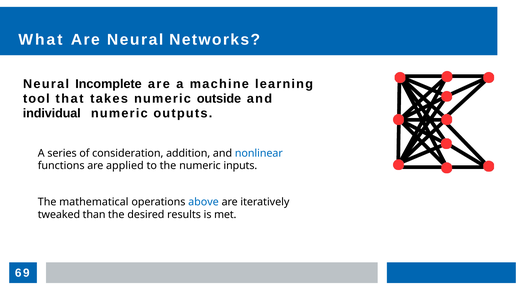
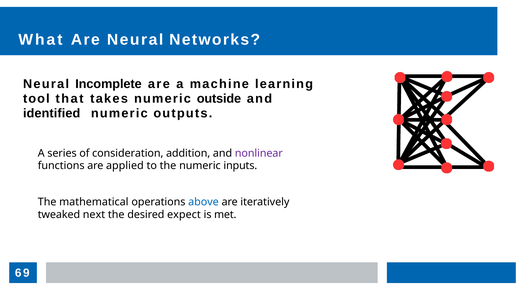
individual: individual -> identified
nonlinear colour: blue -> purple
than: than -> next
results: results -> expect
